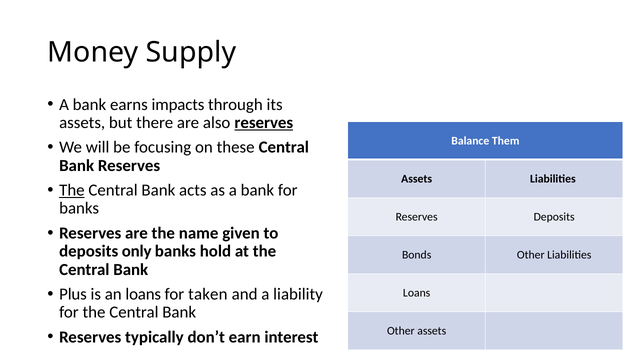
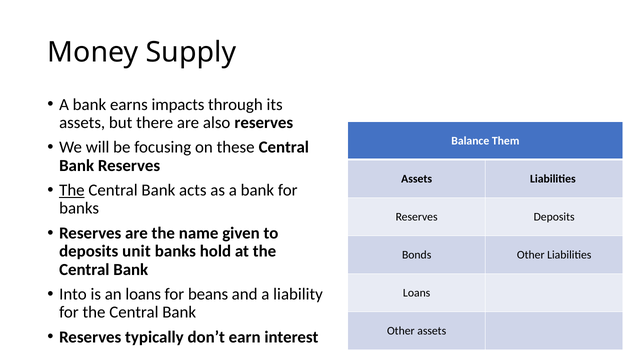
reserves at (264, 123) underline: present -> none
only: only -> unit
Plus: Plus -> Into
taken: taken -> beans
